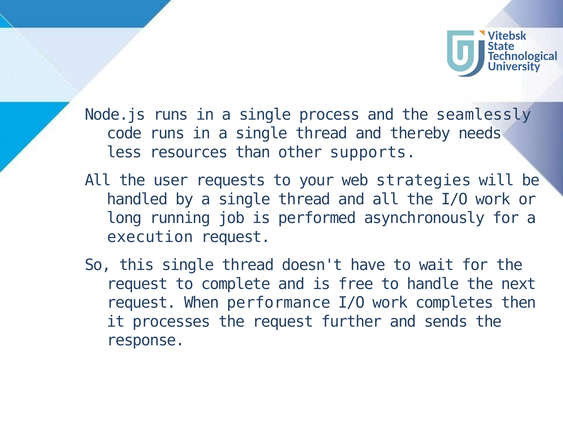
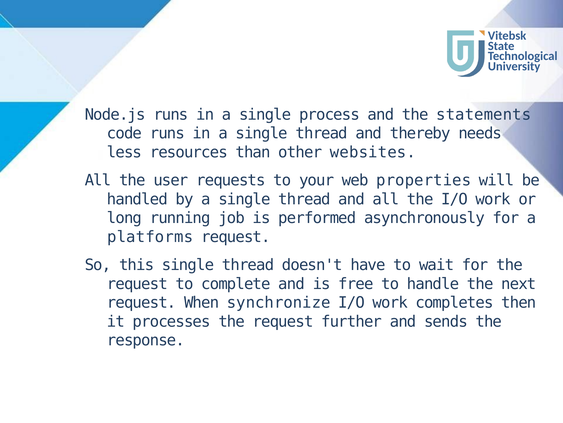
seamlessly: seamlessly -> statements
supports: supports -> websites
strategies: strategies -> properties
execution: execution -> platforms
performance: performance -> synchronize
